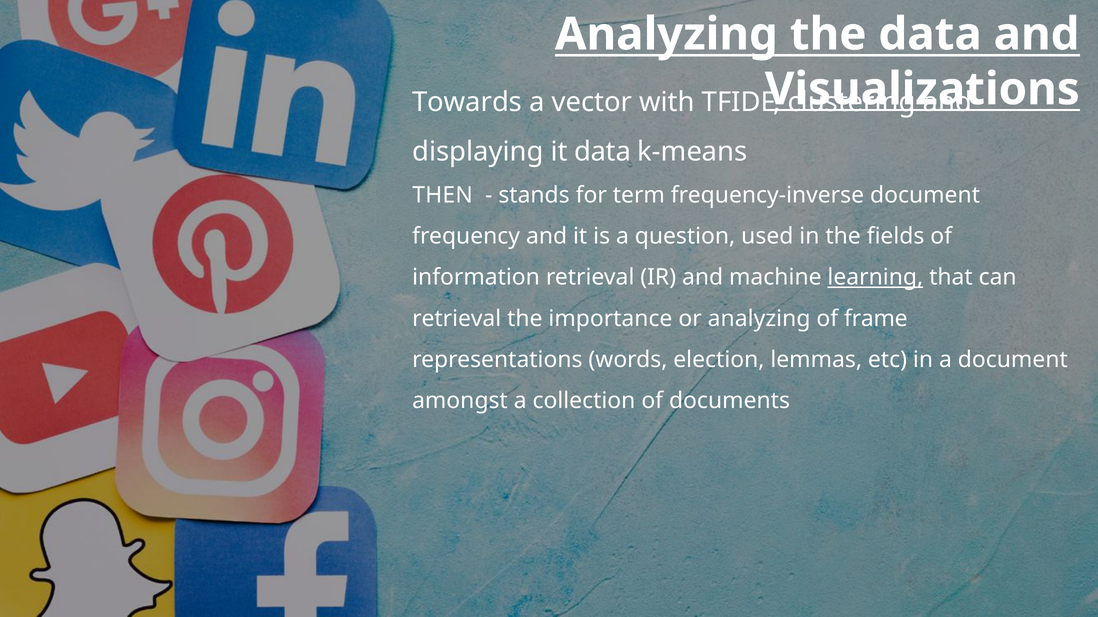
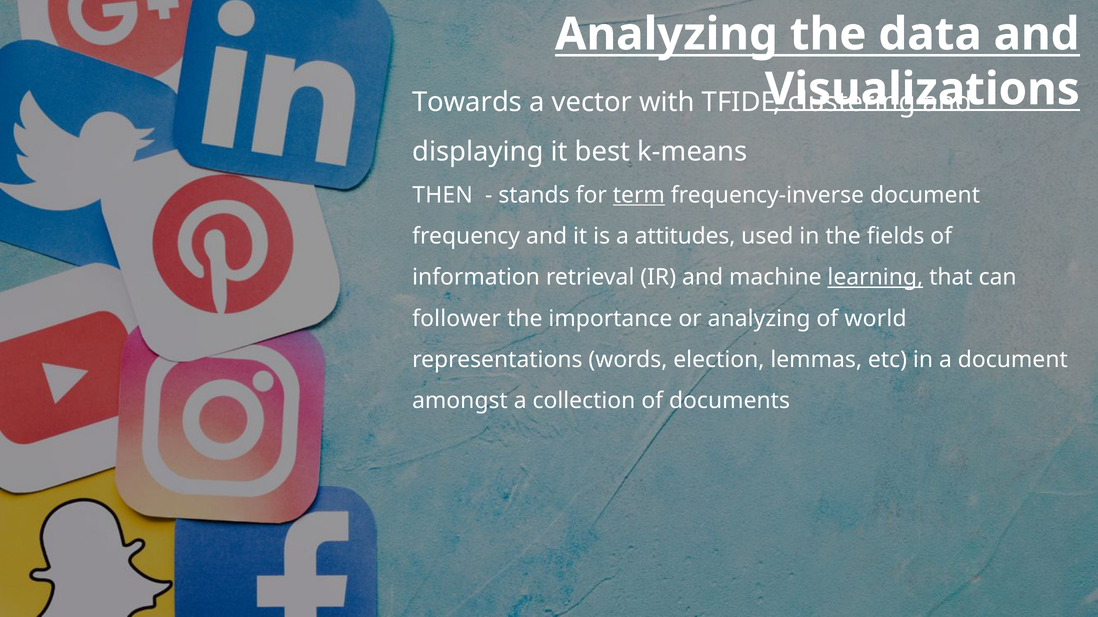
it data: data -> best
term underline: none -> present
question: question -> attitudes
retrieval at (457, 319): retrieval -> follower
frame: frame -> world
